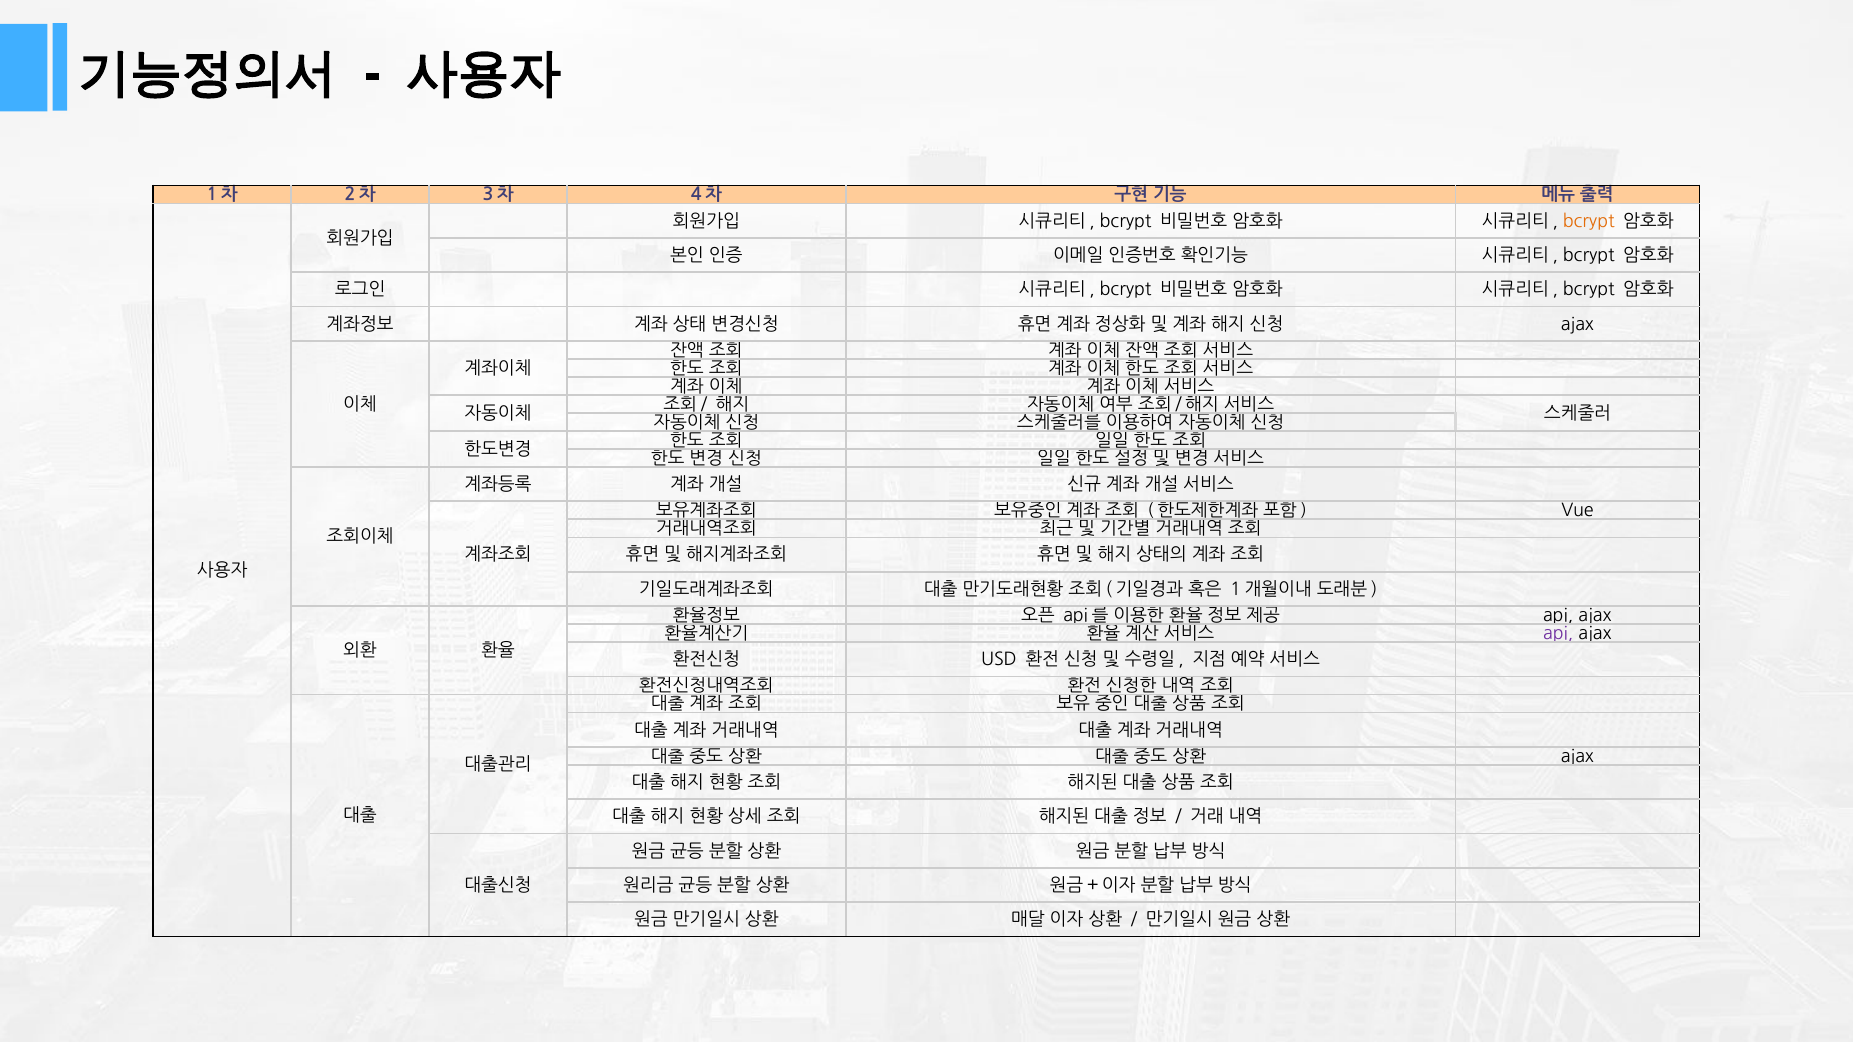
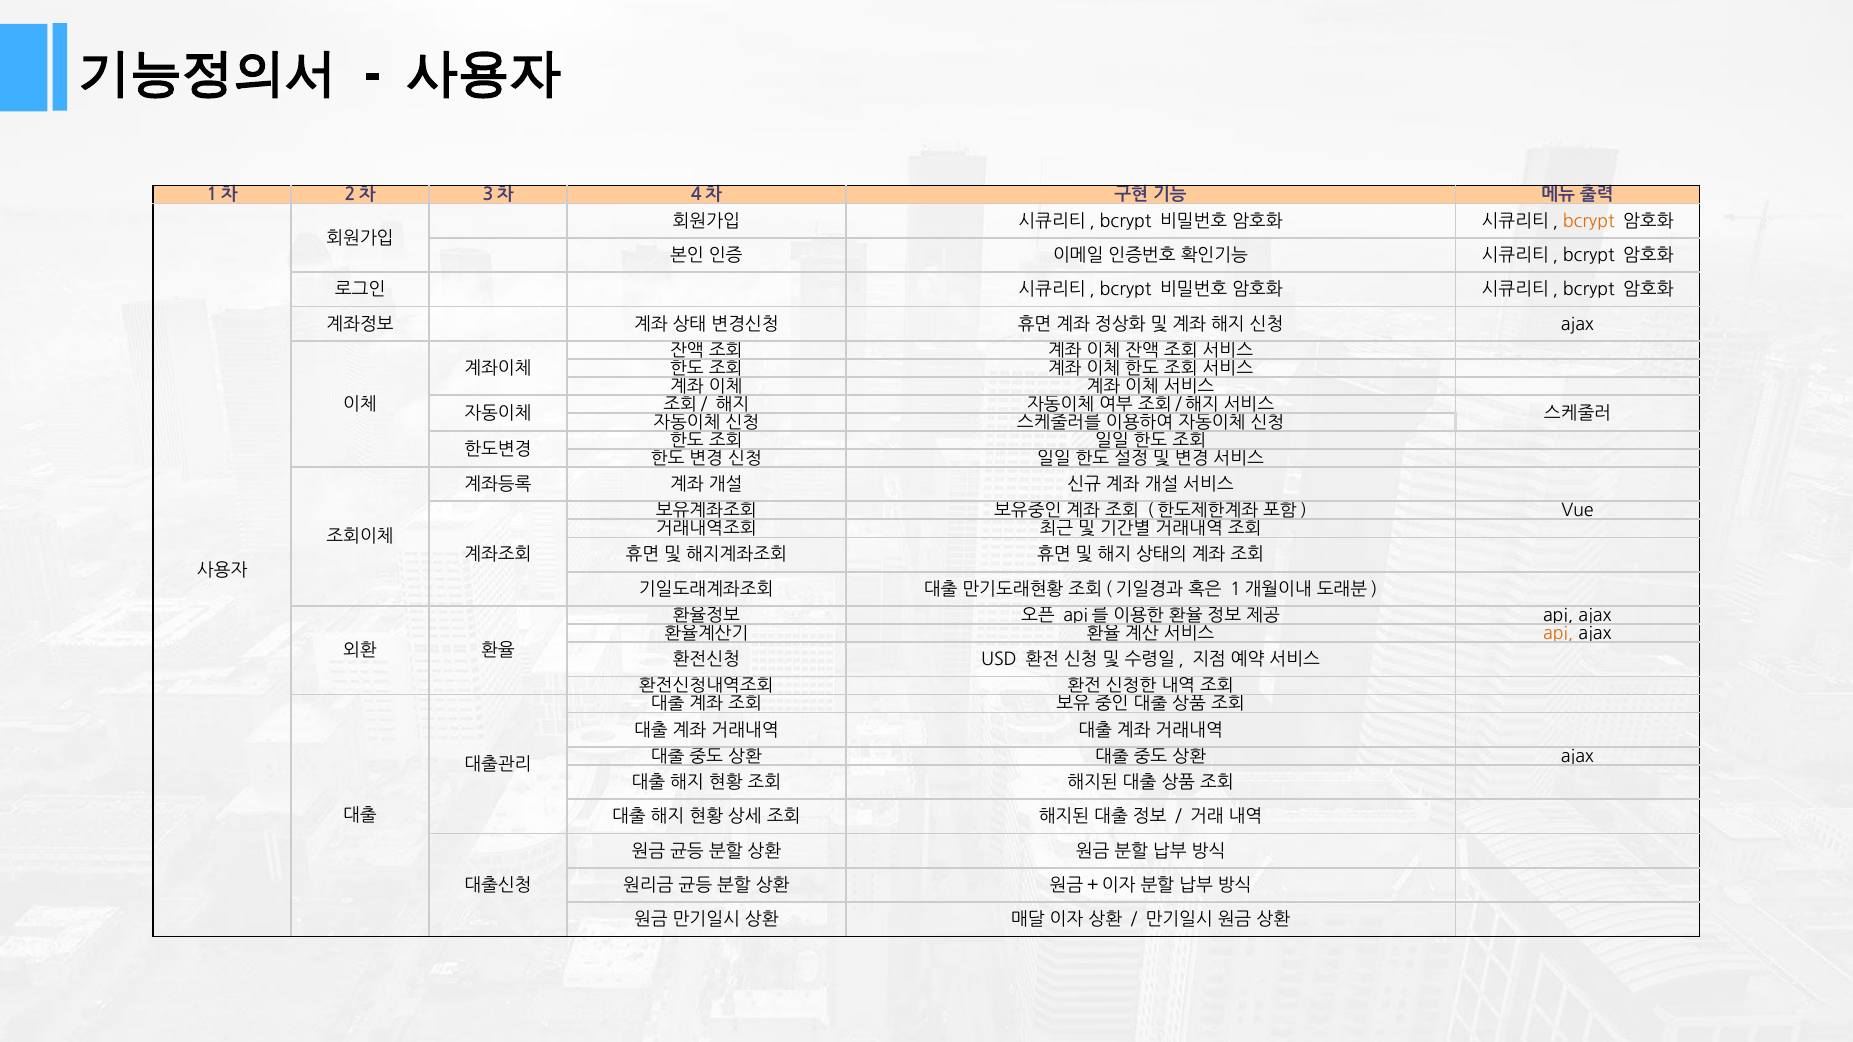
api at (1558, 634) colour: purple -> orange
